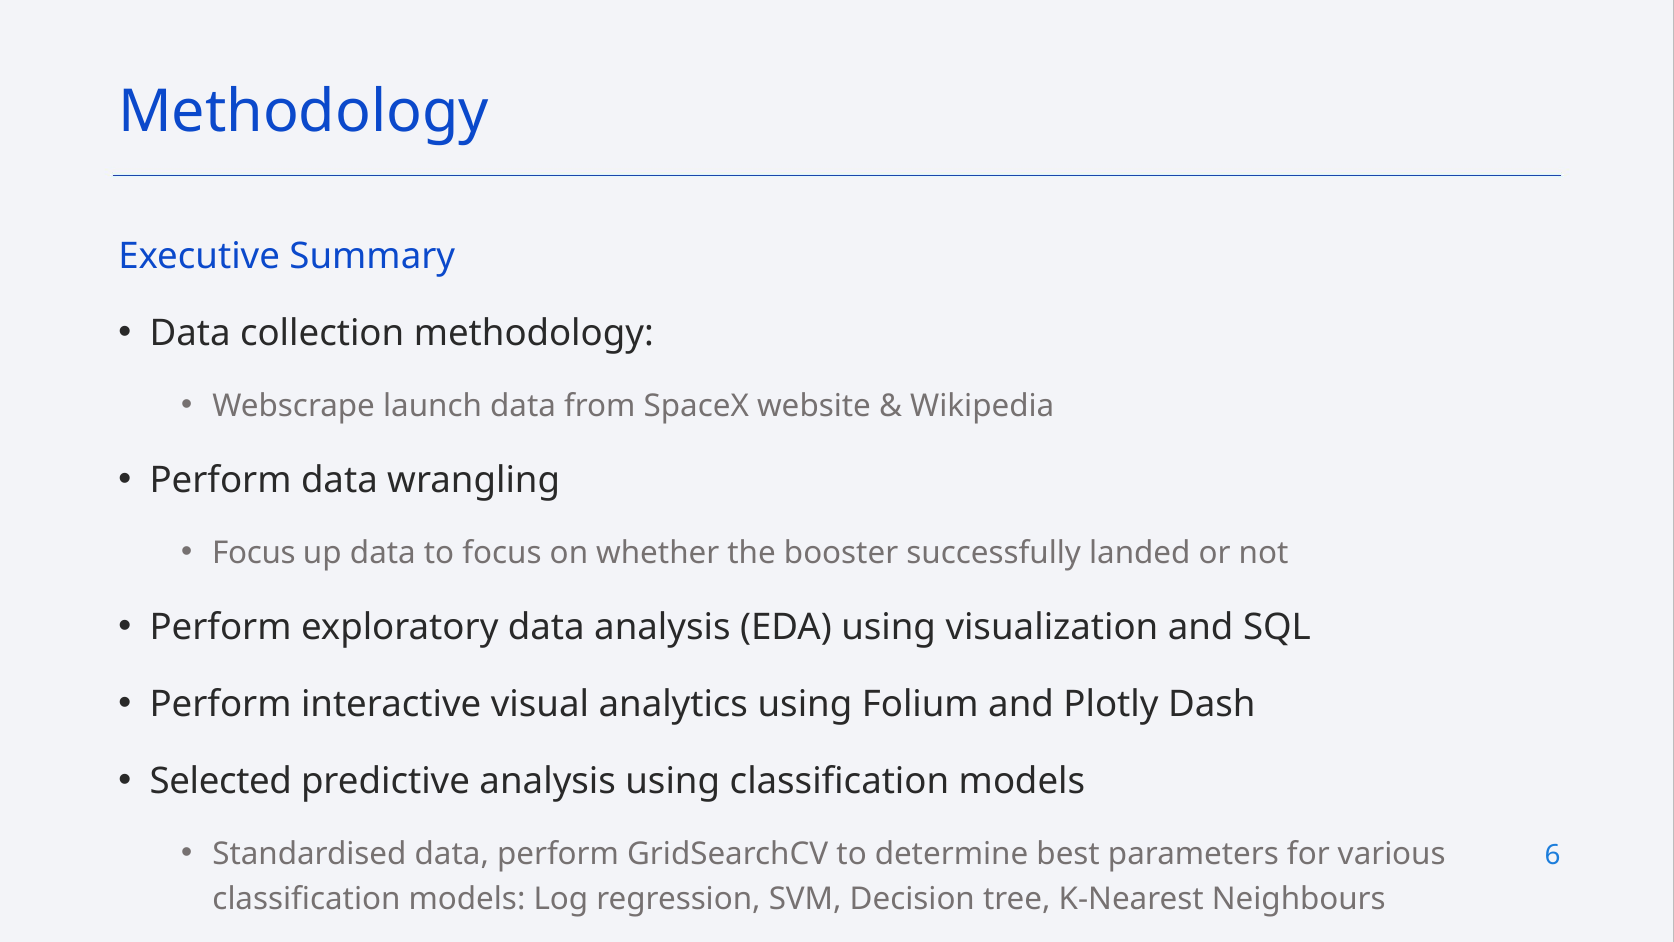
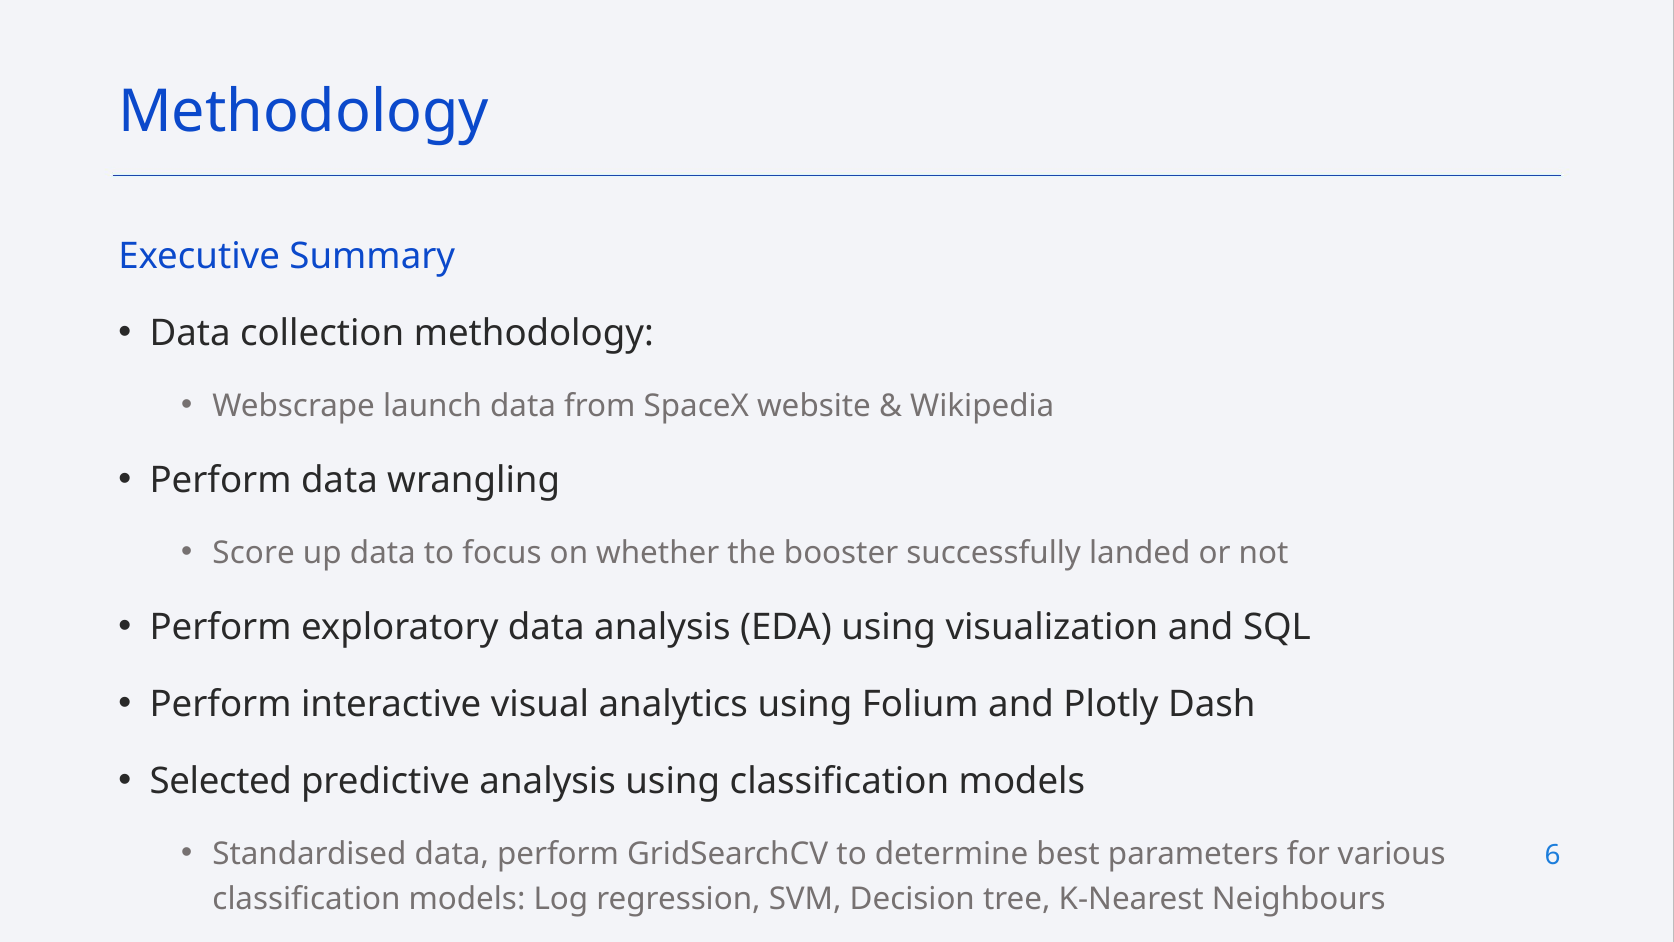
Focus at (254, 553): Focus -> Score
